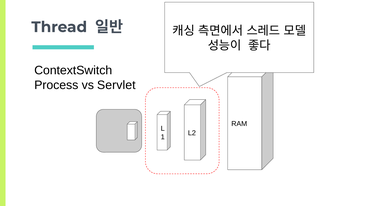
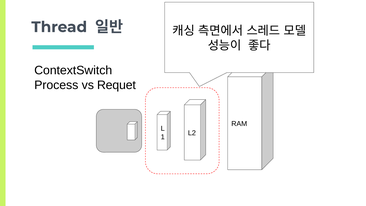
Servlet: Servlet -> Requet
